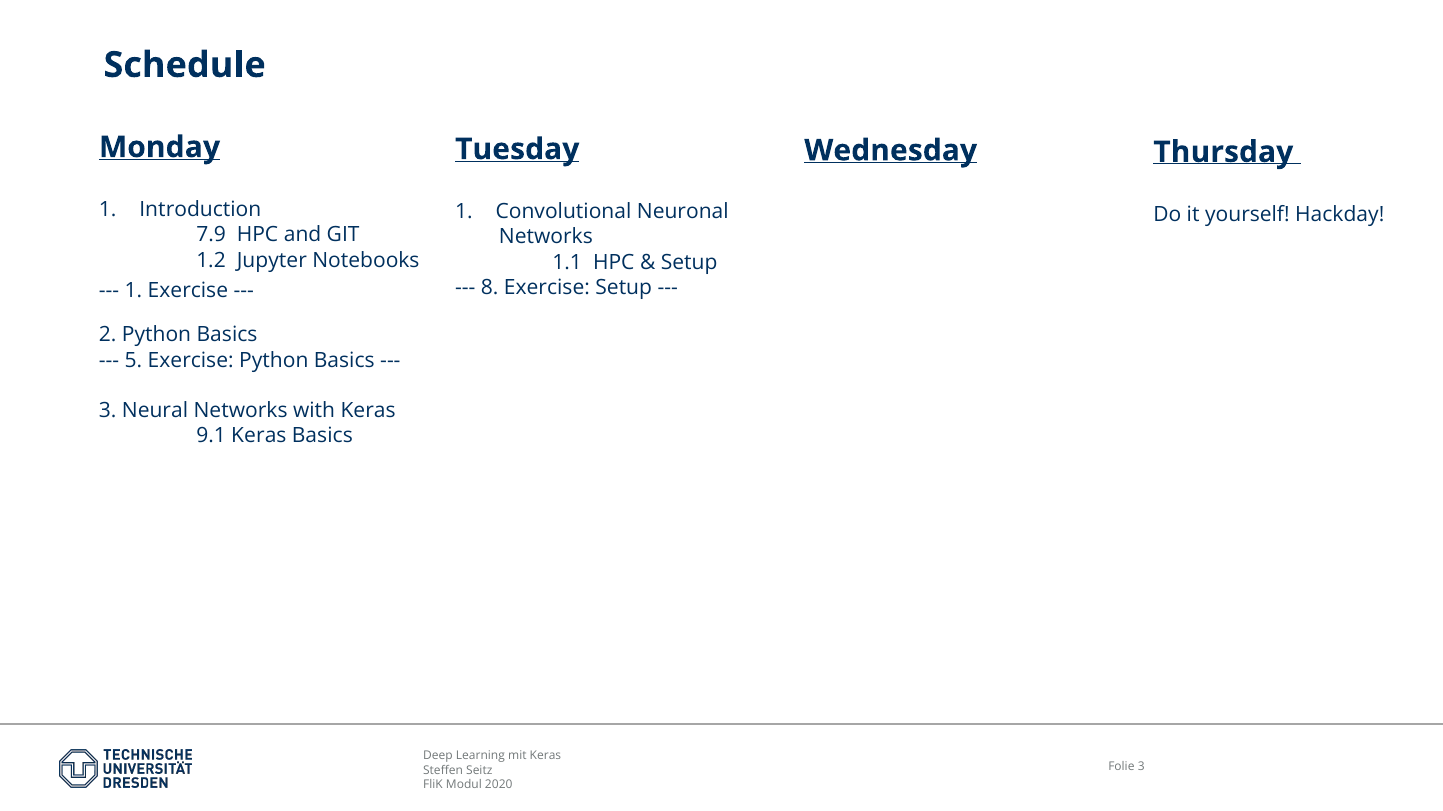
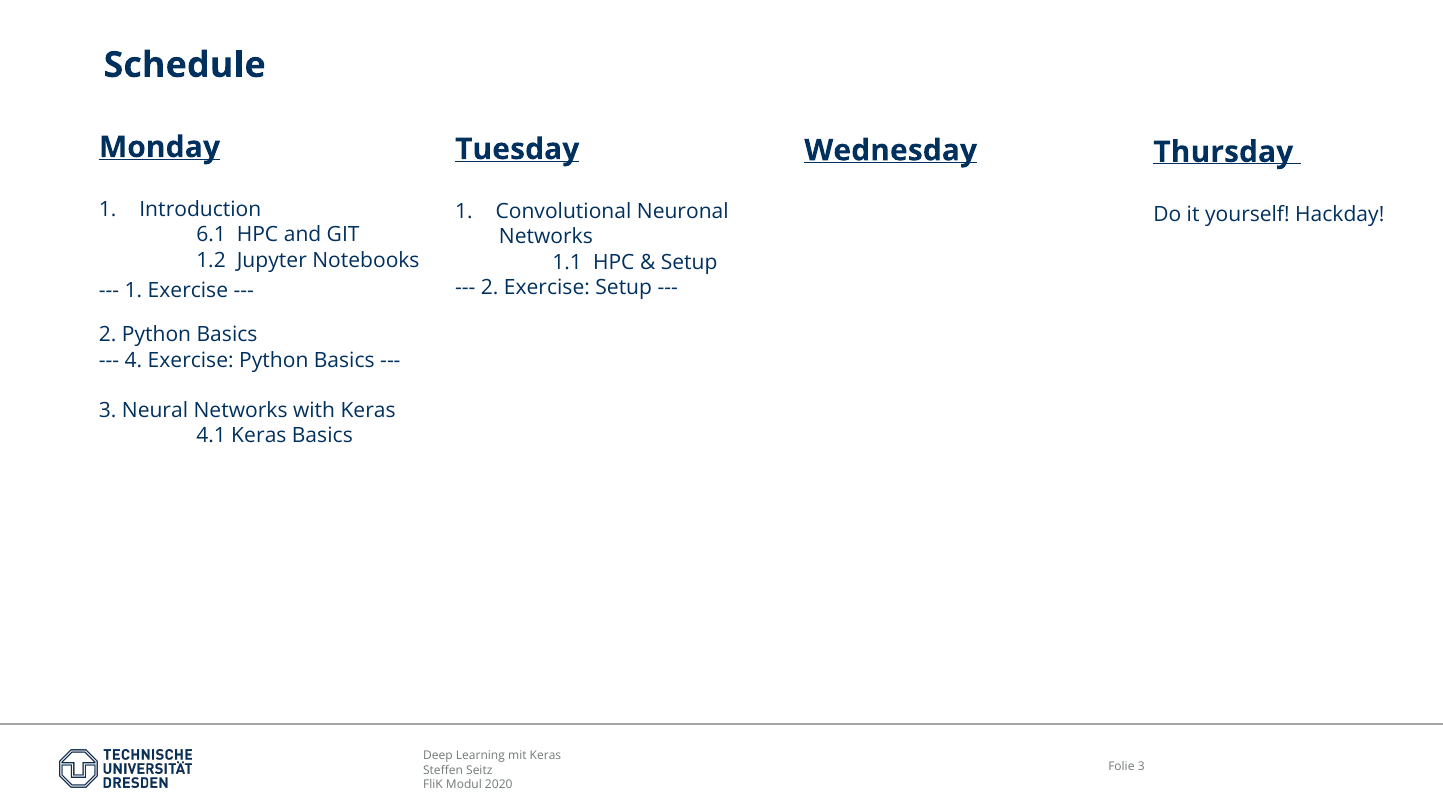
7.9: 7.9 -> 6.1
8 at (490, 288): 8 -> 2
5: 5 -> 4
9.1: 9.1 -> 4.1
